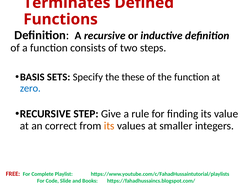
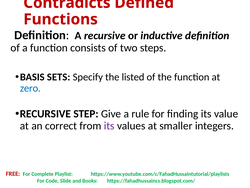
Terminates: Terminates -> Contradicts
these: these -> listed
its at (109, 126) colour: orange -> purple
